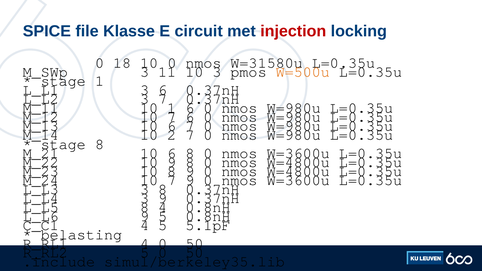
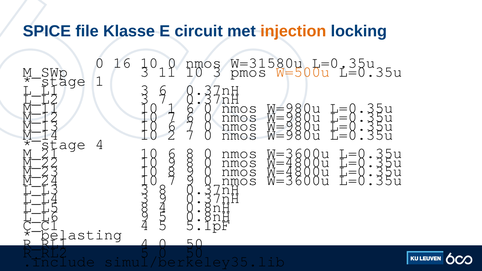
injection colour: red -> orange
18: 18 -> 16
stage 8: 8 -> 4
